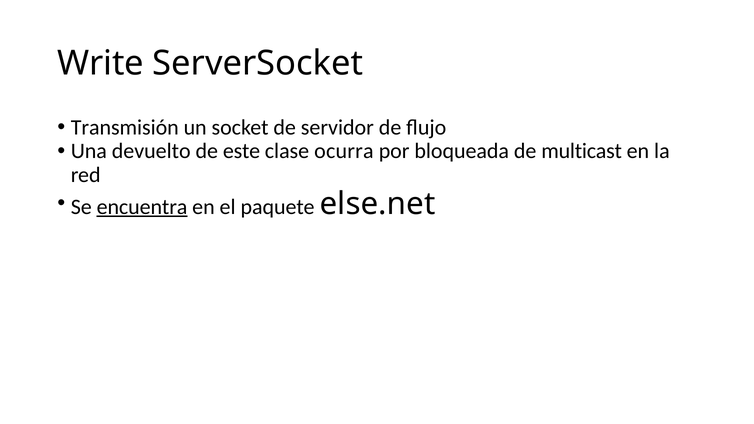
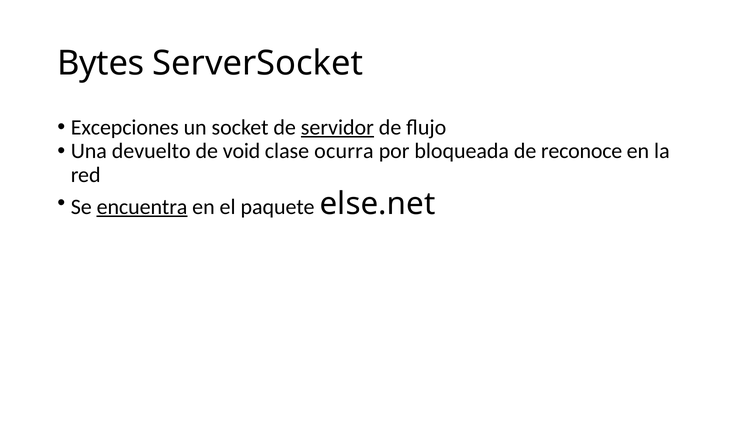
Write: Write -> Bytes
Transmisión: Transmisión -> Excepciones
servidor underline: none -> present
este: este -> void
multicast: multicast -> reconoce
